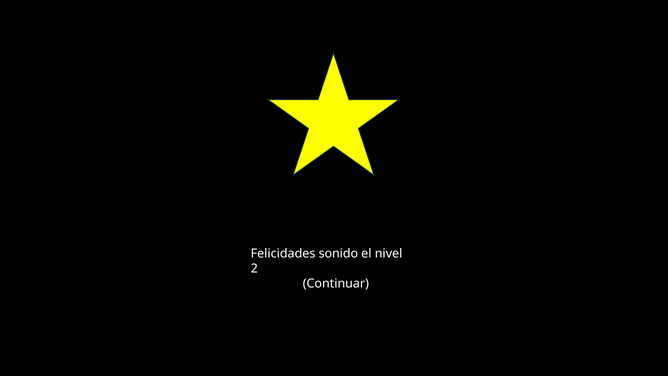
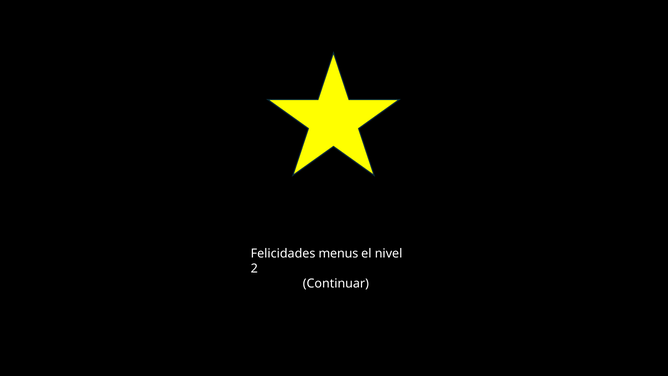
sonido: sonido -> menus
